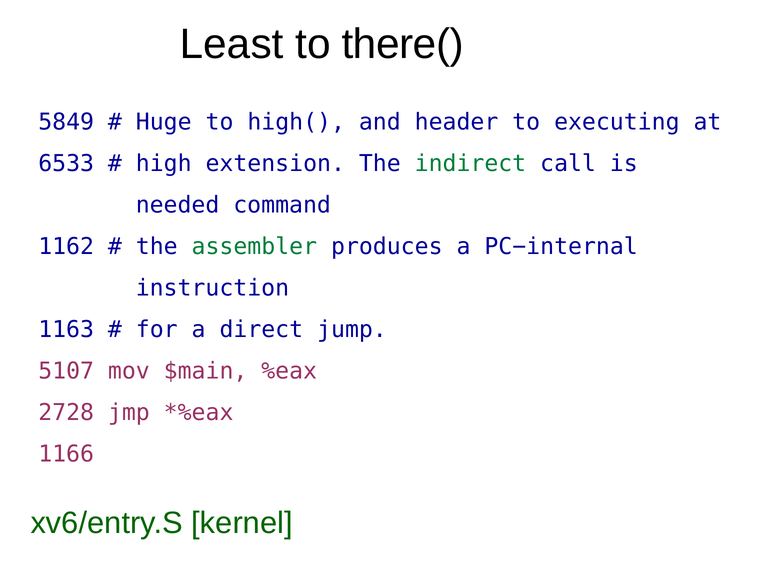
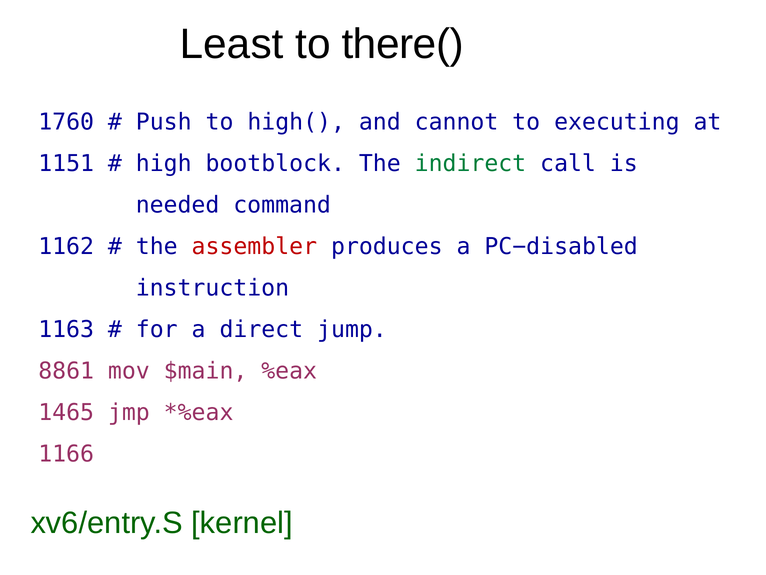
5849: 5849 -> 1760
Huge: Huge -> Push
header: header -> cannot
6533: 6533 -> 1151
extension: extension -> bootblock
assembler colour: green -> red
PC−internal: PC−internal -> PC−disabled
5107: 5107 -> 8861
2728: 2728 -> 1465
